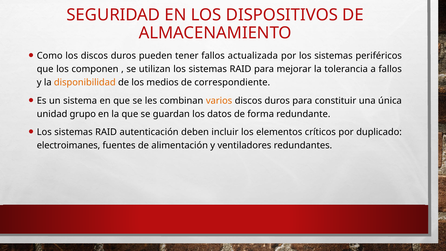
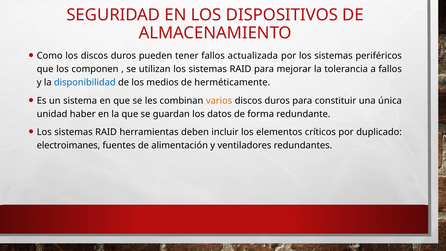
disponibilidad colour: orange -> blue
correspondiente: correspondiente -> herméticamente
grupo: grupo -> haber
autenticación: autenticación -> herramientas
